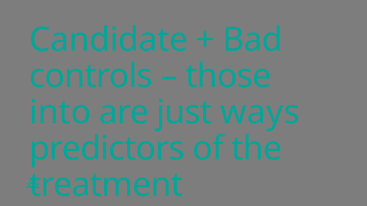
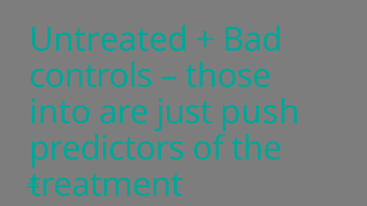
Candidate: Candidate -> Untreated
ways: ways -> push
